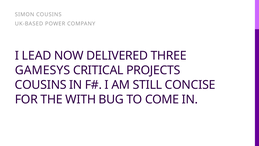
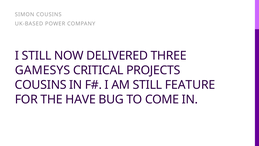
I LEAD: LEAD -> STILL
CONCISE: CONCISE -> FEATURE
WITH: WITH -> HAVE
